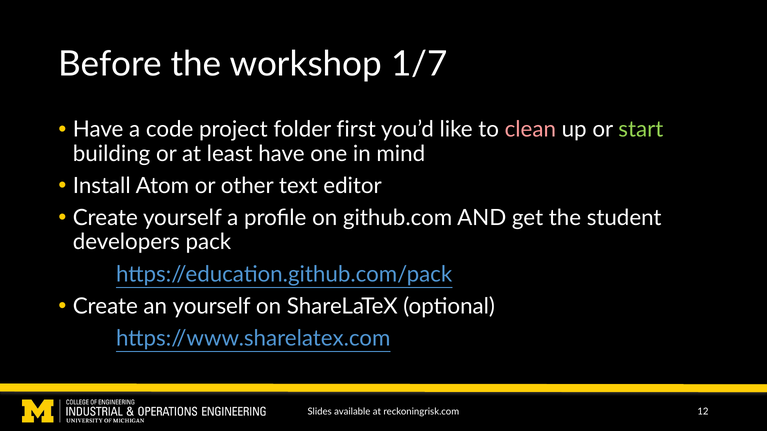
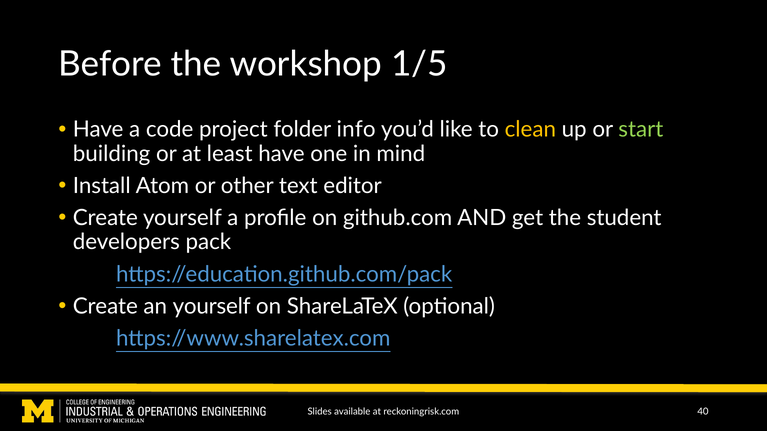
1/7: 1/7 -> 1/5
first: first -> info
clean colour: pink -> yellow
12: 12 -> 40
